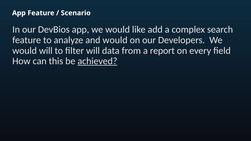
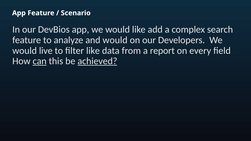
would will: will -> live
filter will: will -> like
can underline: none -> present
